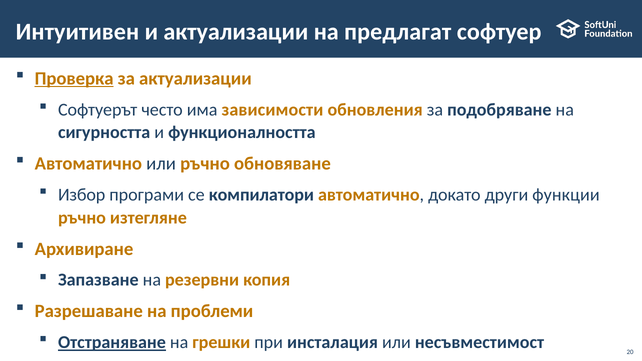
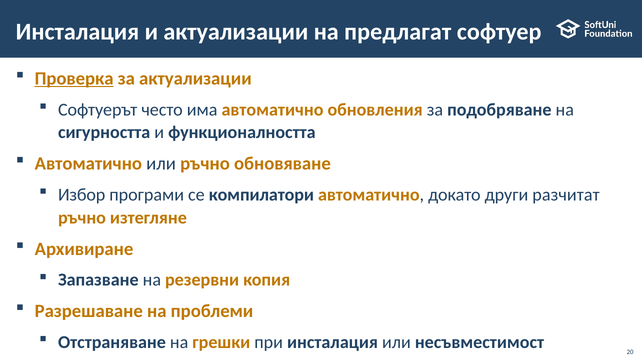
Интуитивен at (77, 32): Интуитивен -> Инсталация
има зависимости: зависимости -> автоматично
функции: функции -> разчитат
Отстраняване underline: present -> none
